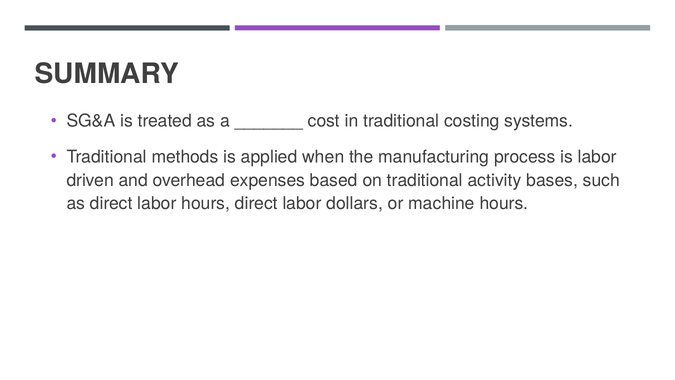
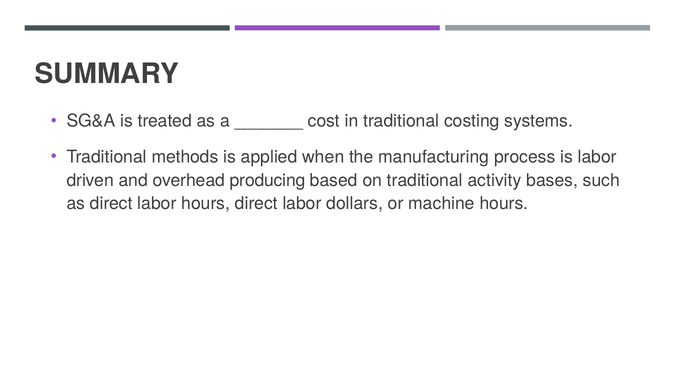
expenses: expenses -> producing
